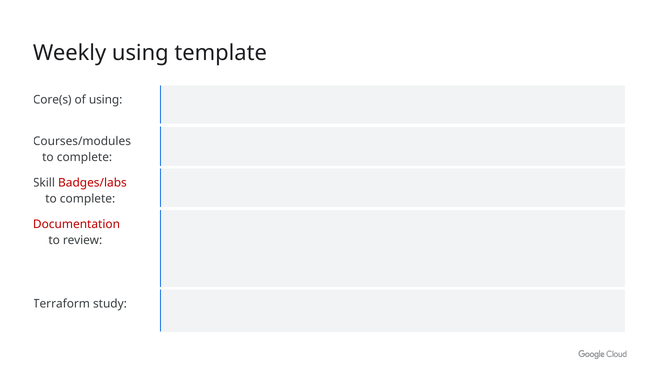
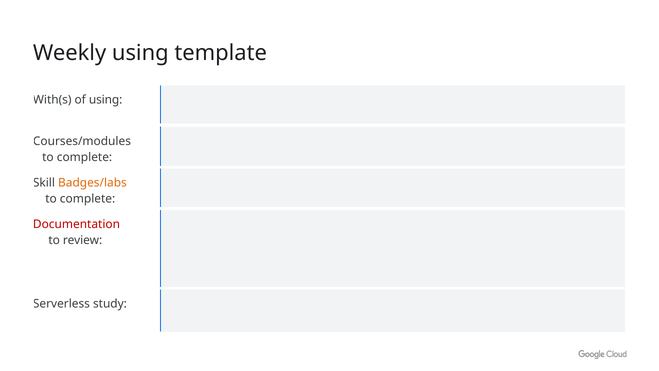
Core(s: Core(s -> With(s
Badges/labs colour: red -> orange
Terraform: Terraform -> Serverless
